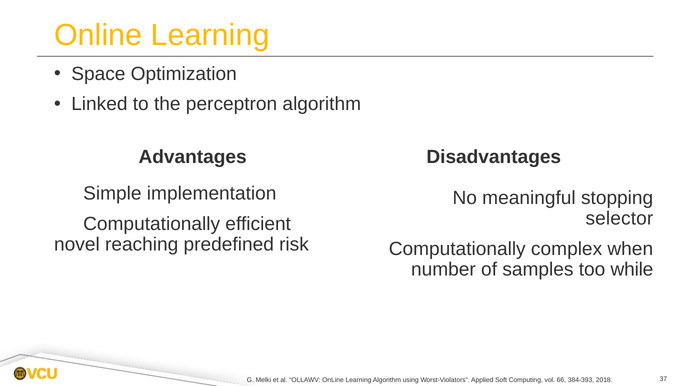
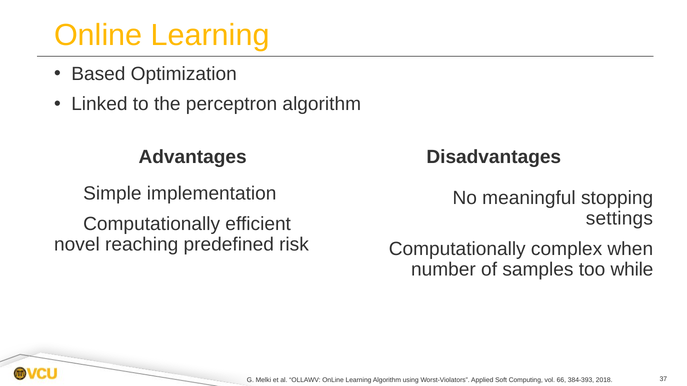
Space: Space -> Based
selector: selector -> settings
